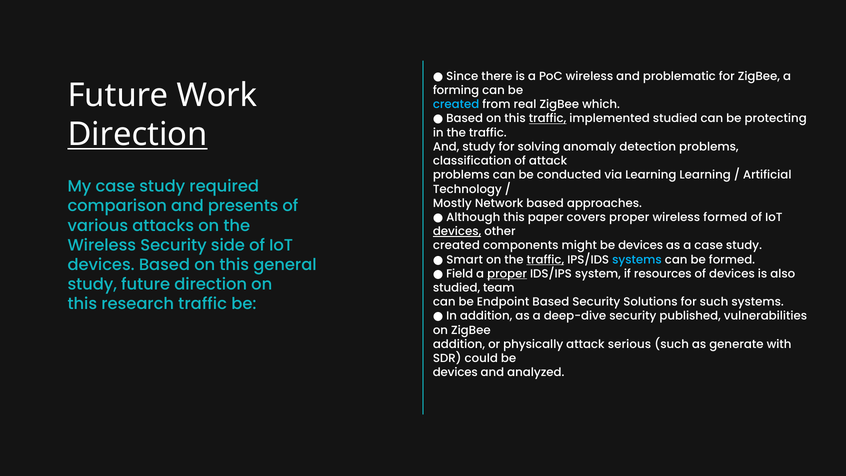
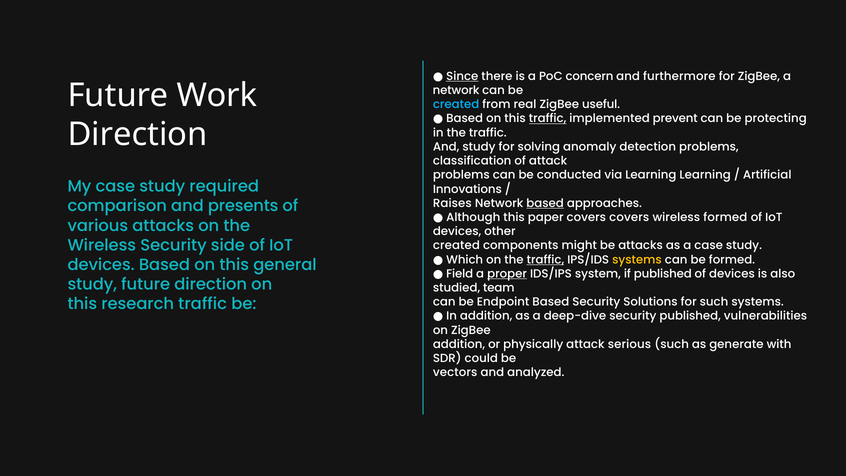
Since underline: none -> present
PoC wireless: wireless -> concern
problematic: problematic -> furthermore
forming at (456, 90): forming -> network
which: which -> useful
implemented studied: studied -> prevent
Direction at (137, 135) underline: present -> none
Technology: Technology -> Innovations
Mostly: Mostly -> Raises
based at (545, 203) underline: none -> present
covers proper: proper -> covers
devices at (457, 231) underline: present -> none
might be devices: devices -> attacks
Smart: Smart -> Which
systems at (637, 260) colour: light blue -> yellow
if resources: resources -> published
devices at (455, 372): devices -> vectors
